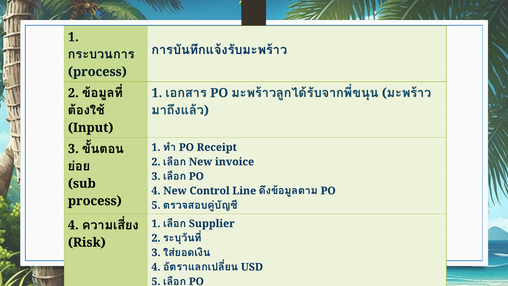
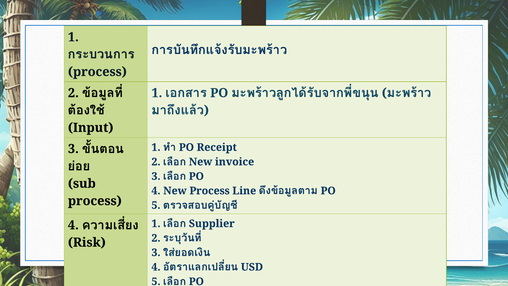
New Control: Control -> Process
